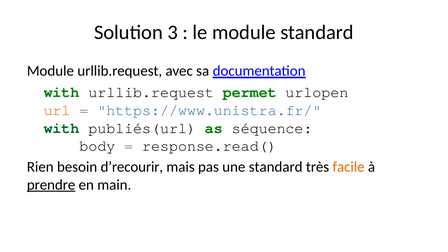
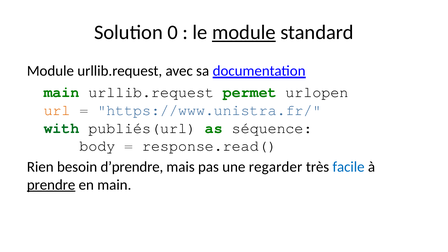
3: 3 -> 0
module at (244, 33) underline: none -> present
with at (62, 92): with -> main
d’recourir: d’recourir -> d’prendre
une standard: standard -> regarder
facile colour: orange -> blue
